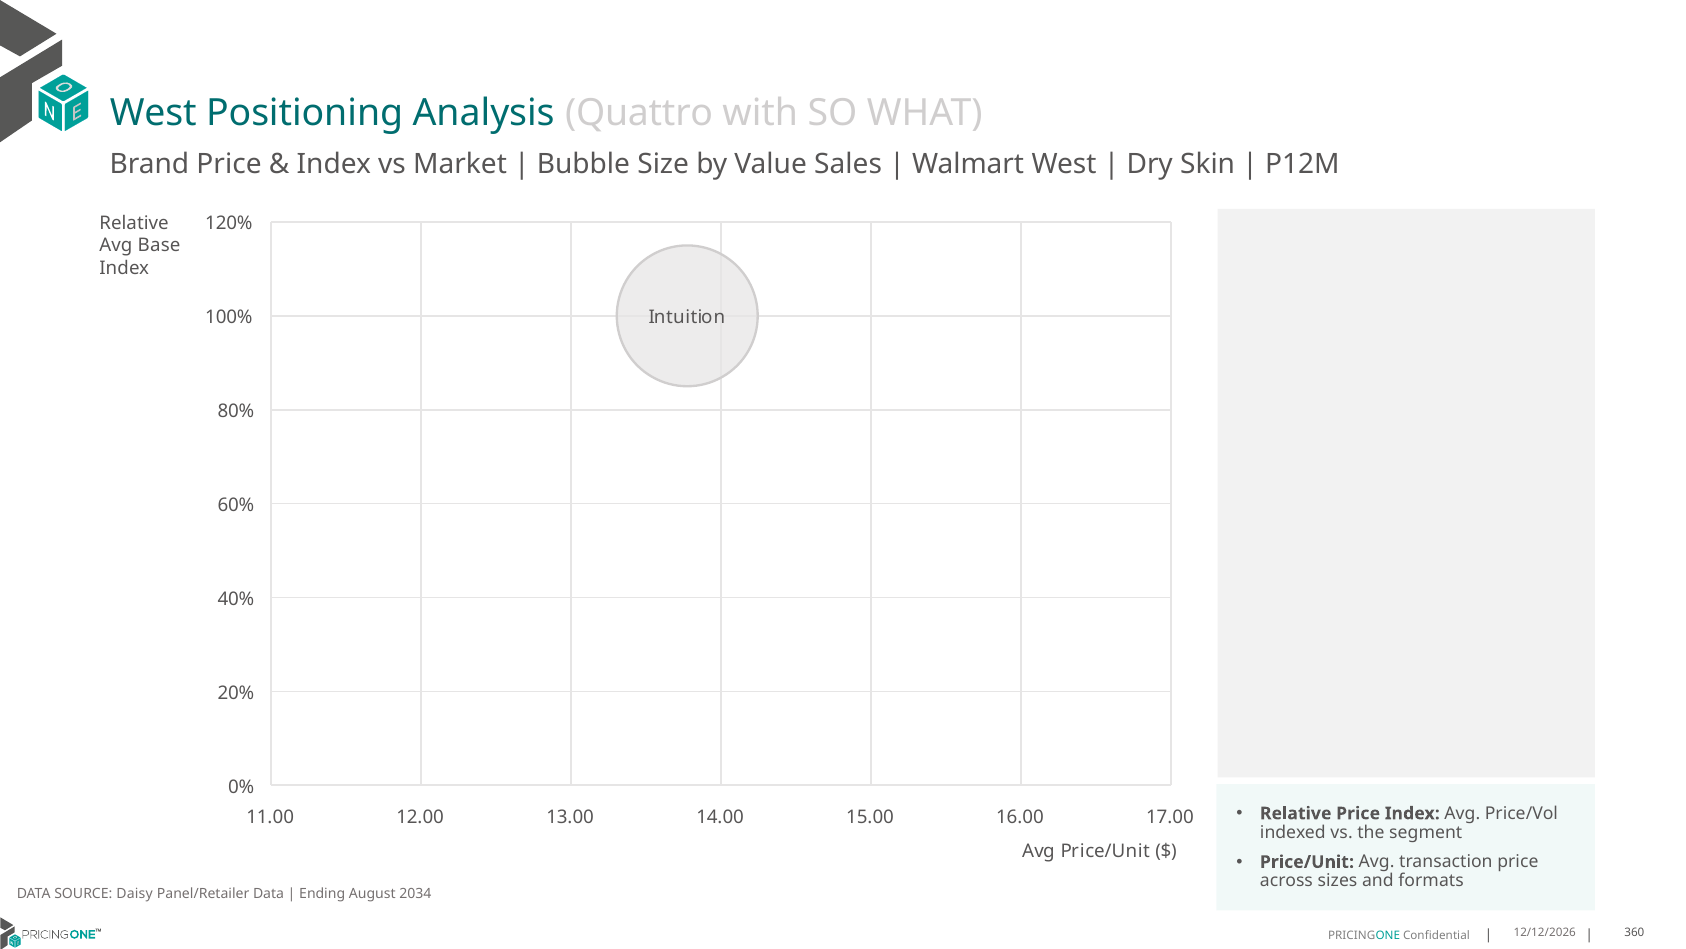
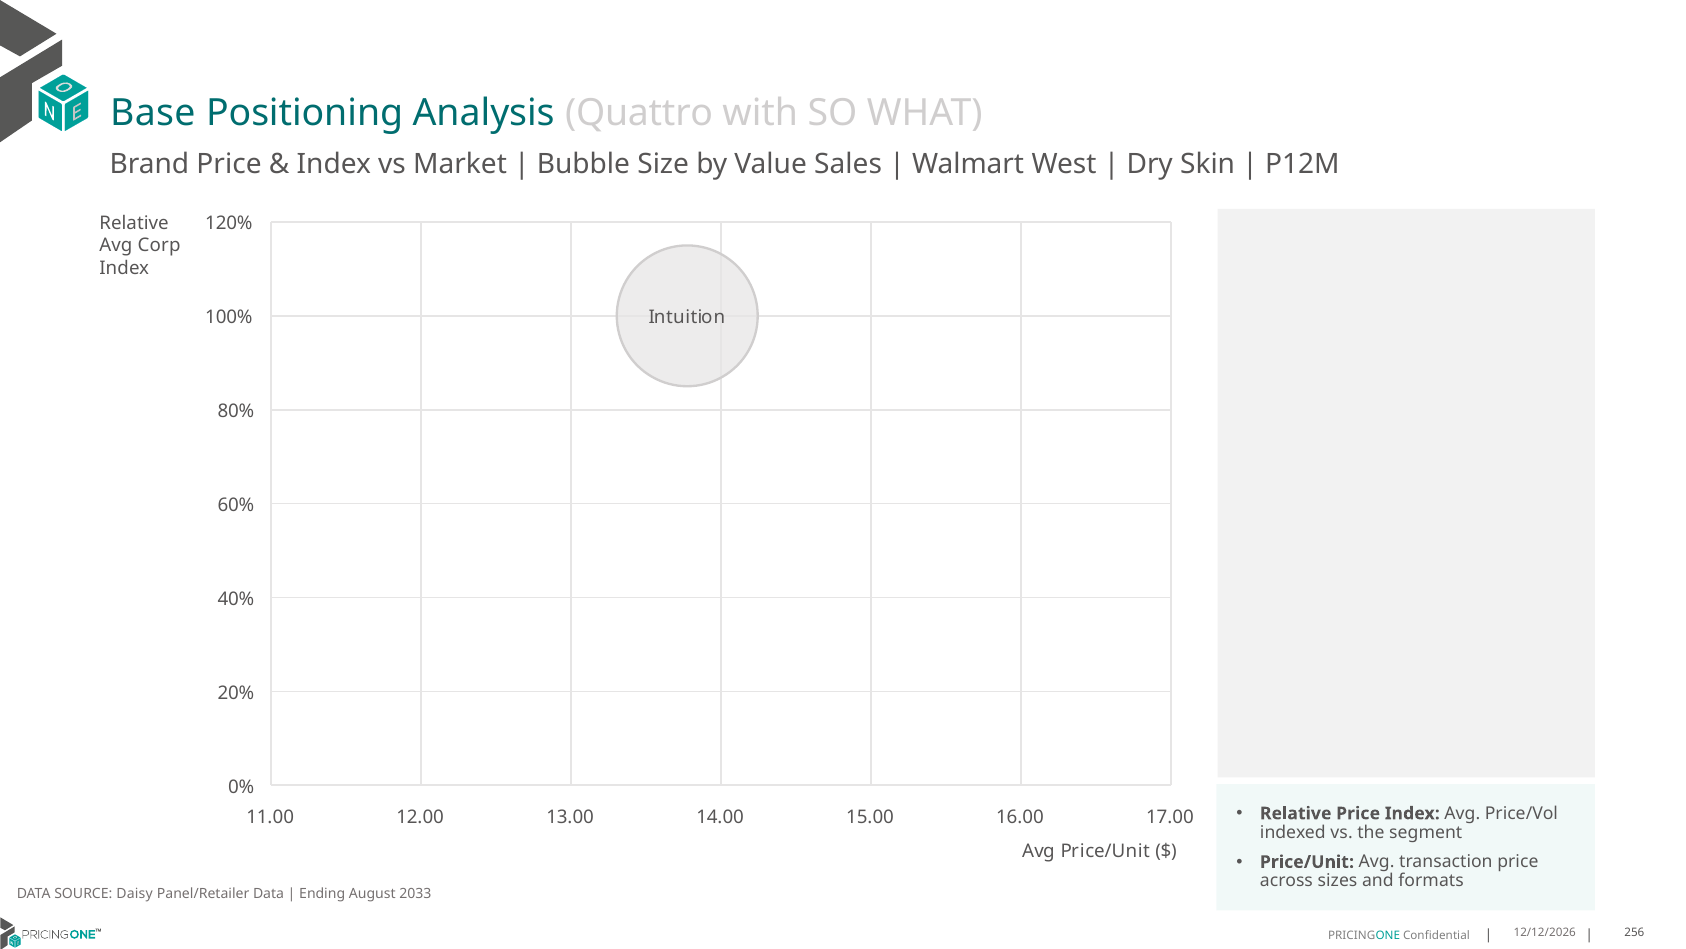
West at (153, 113): West -> Base
Base: Base -> Corp
2034: 2034 -> 2033
360: 360 -> 256
